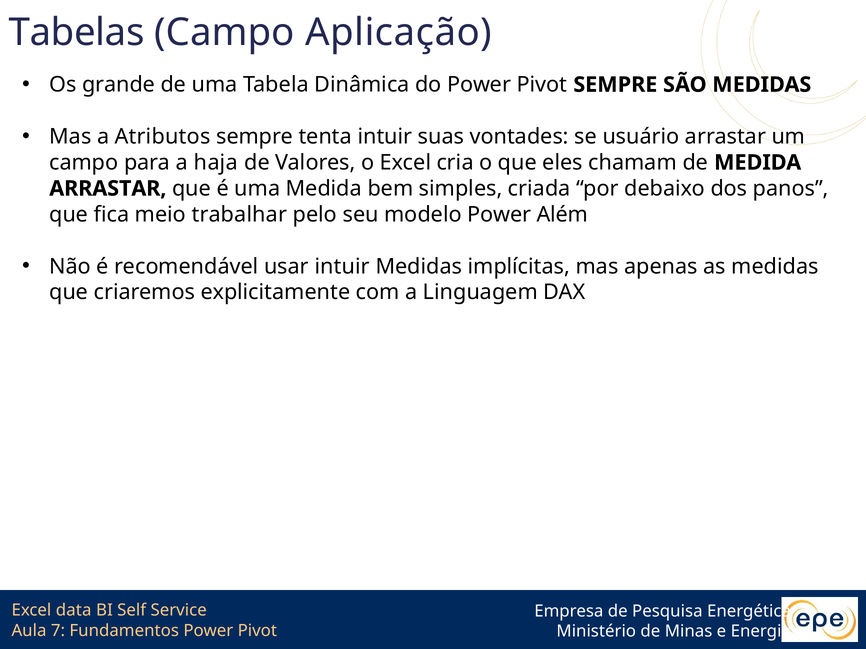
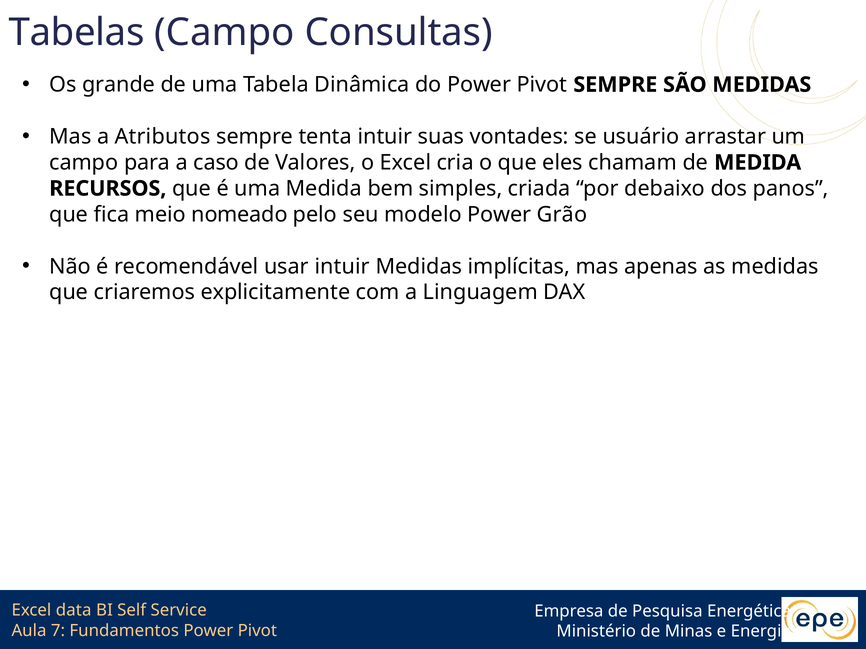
Aplicação: Aplicação -> Consultas
haja: haja -> caso
ARRASTAR at (108, 189): ARRASTAR -> RECURSOS
trabalhar: trabalhar -> nomeado
Além: Além -> Grão
